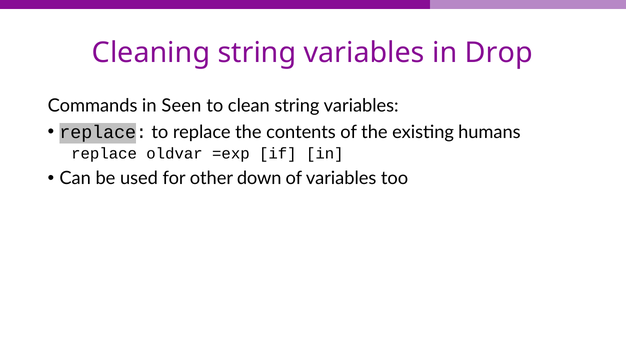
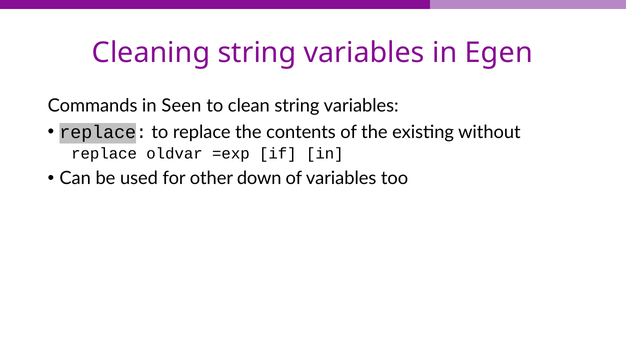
Drop: Drop -> Egen
humans: humans -> without
